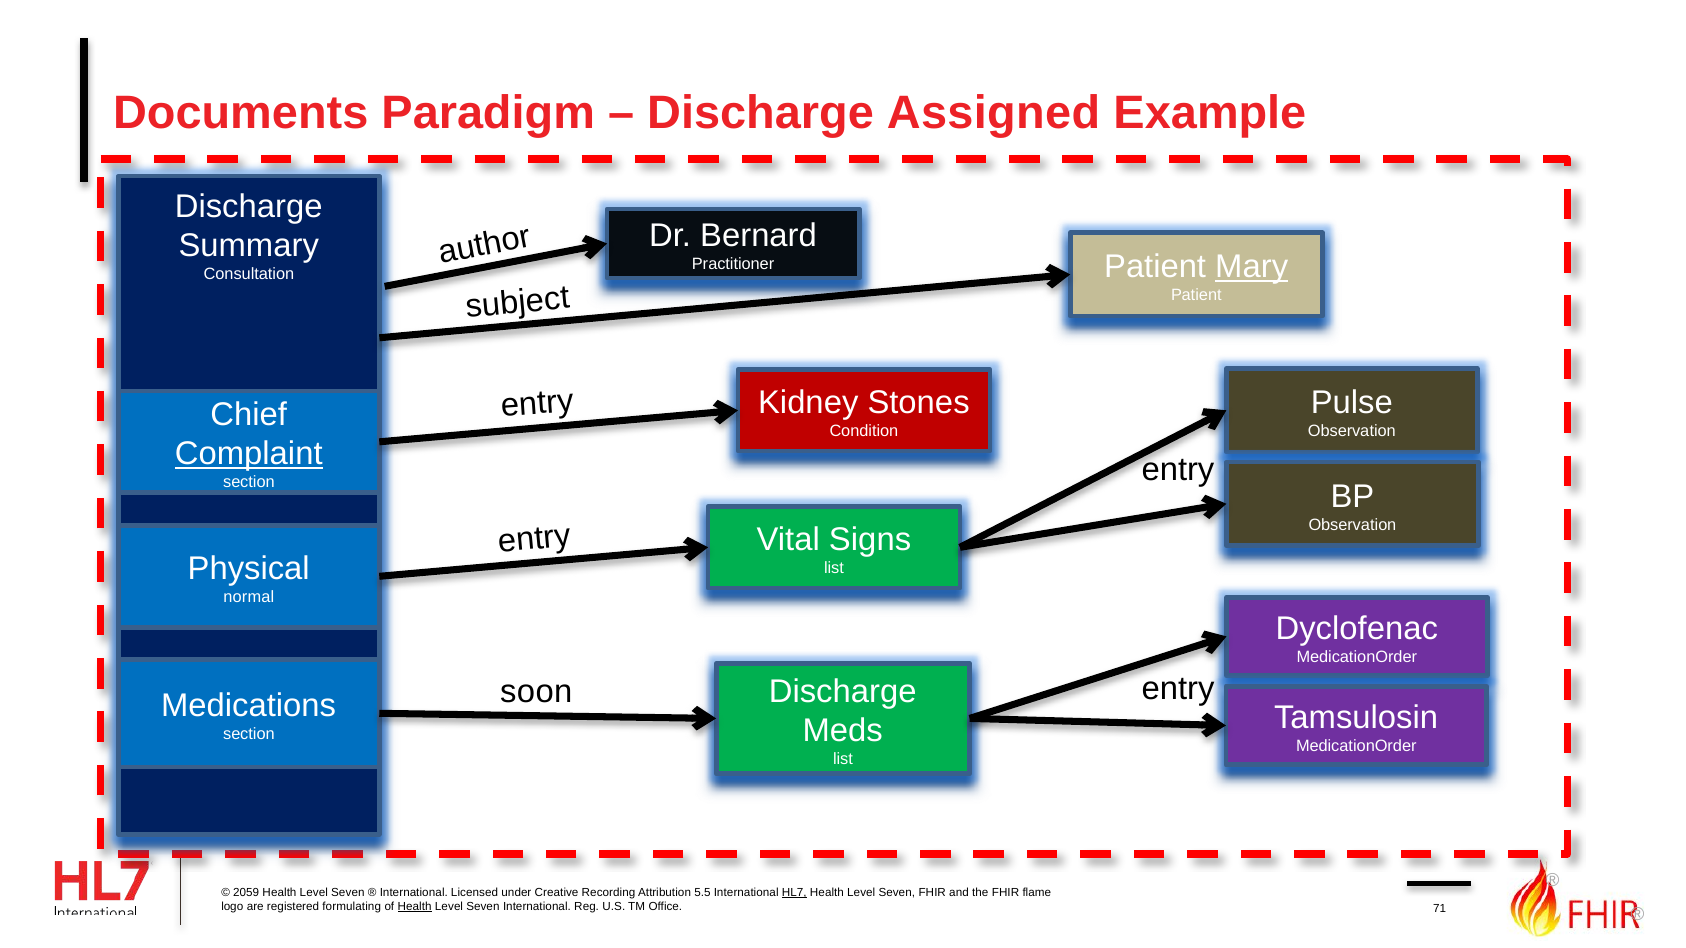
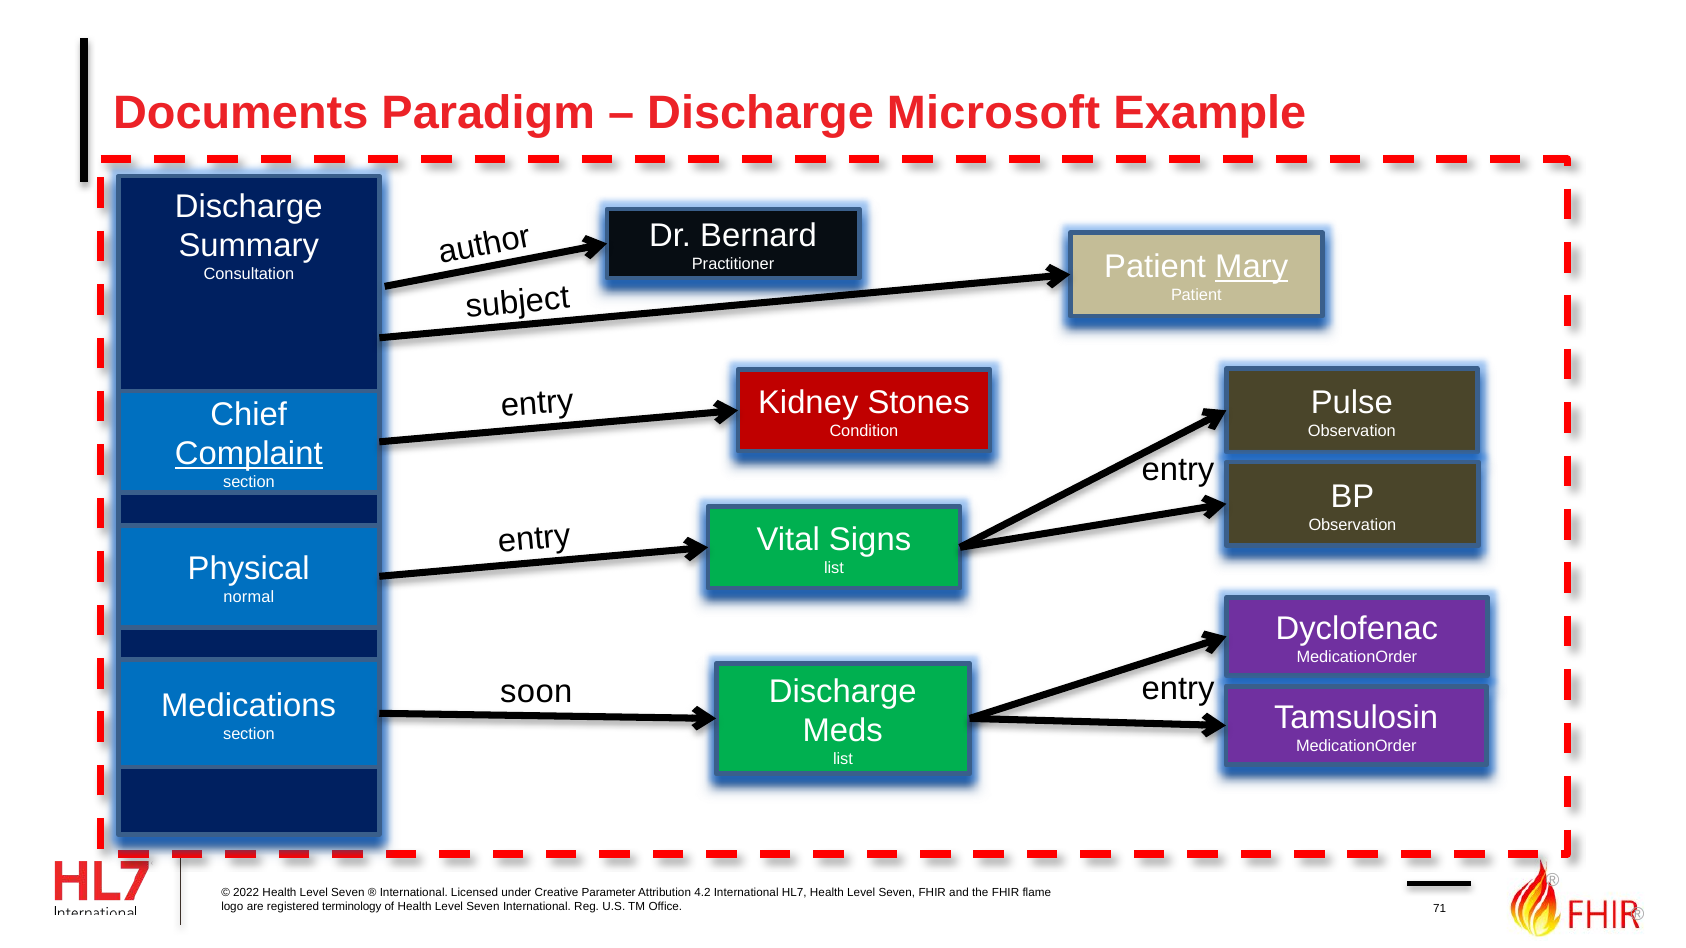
Assigned: Assigned -> Microsoft
2059: 2059 -> 2022
Recording: Recording -> Parameter
5.5: 5.5 -> 4.2
HL7 underline: present -> none
formulating: formulating -> terminology
Health at (415, 907) underline: present -> none
